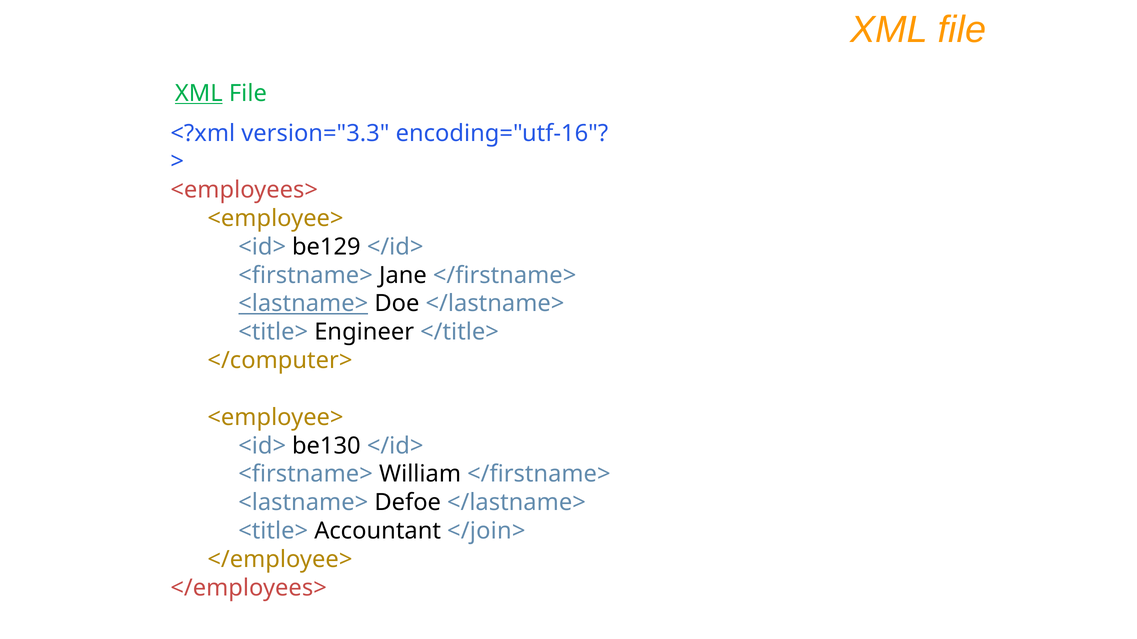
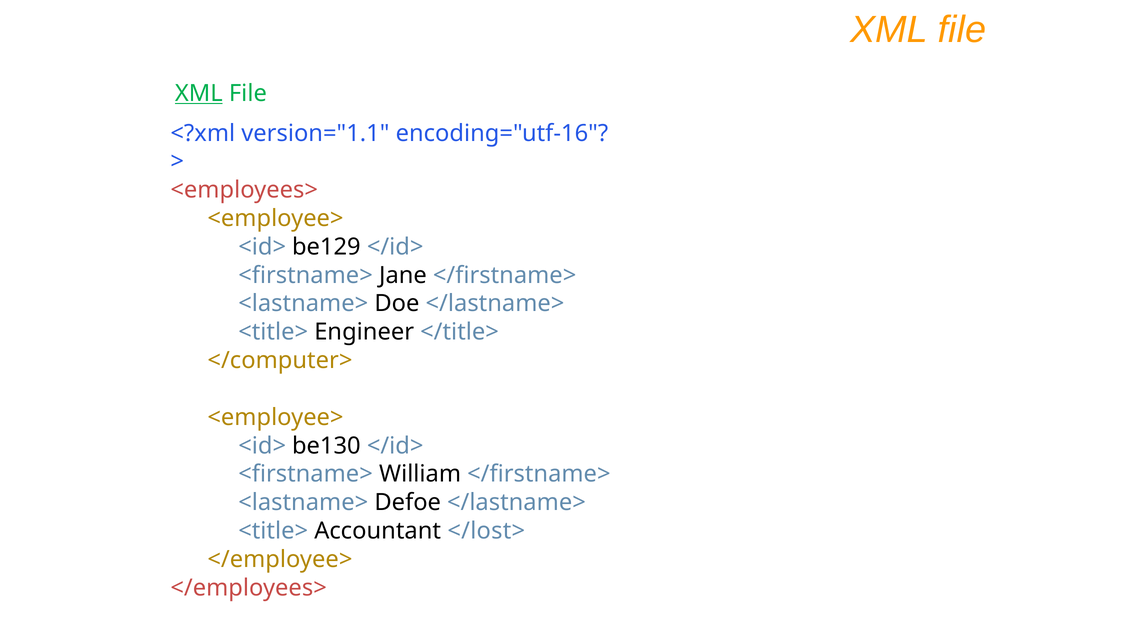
version="3.3: version="3.3 -> version="1.1
<lastname> at (303, 304) underline: present -> none
</join>: </join> -> </lost>
